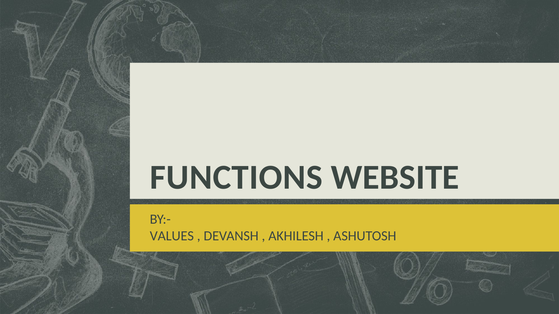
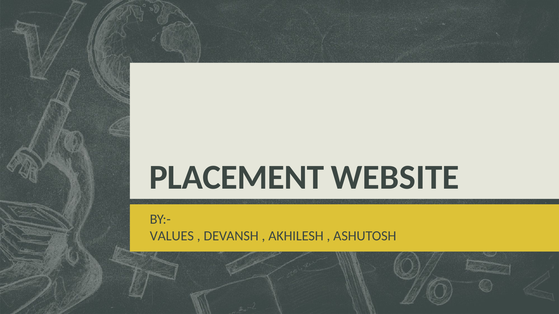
FUNCTIONS: FUNCTIONS -> PLACEMENT
